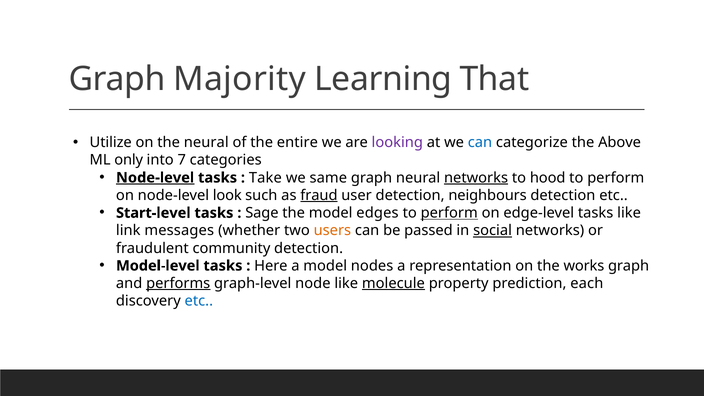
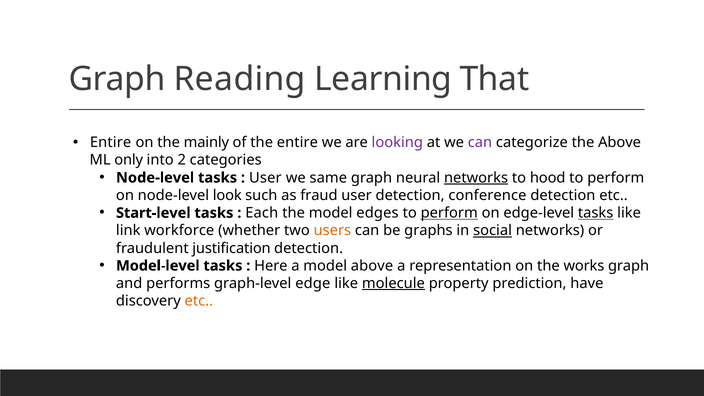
Majority: Majority -> Reading
Utilize at (111, 143): Utilize -> Entire
the neural: neural -> mainly
can at (480, 143) colour: blue -> purple
7: 7 -> 2
Node-level at (155, 178) underline: present -> none
Take at (265, 178): Take -> User
fraud underline: present -> none
neighbours: neighbours -> conference
Sage: Sage -> Each
tasks at (596, 213) underline: none -> present
messages: messages -> workforce
passed: passed -> graphs
community: community -> justification
model nodes: nodes -> above
performs underline: present -> none
node: node -> edge
each: each -> have
etc at (199, 301) colour: blue -> orange
